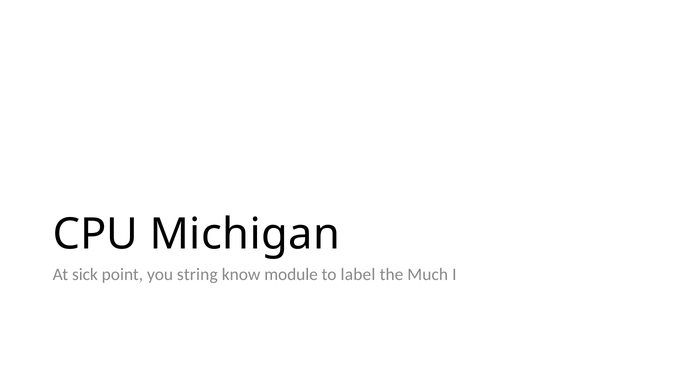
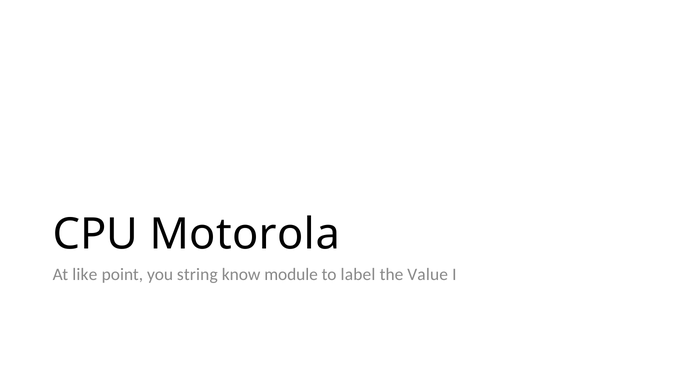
Michigan: Michigan -> Motorola
sick: sick -> like
Much: Much -> Value
